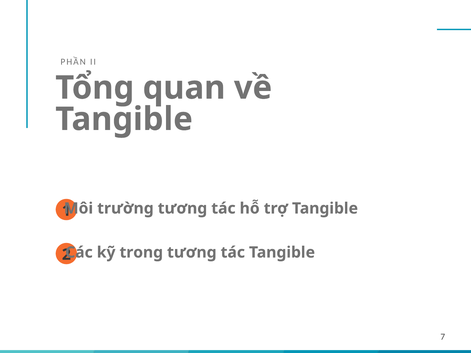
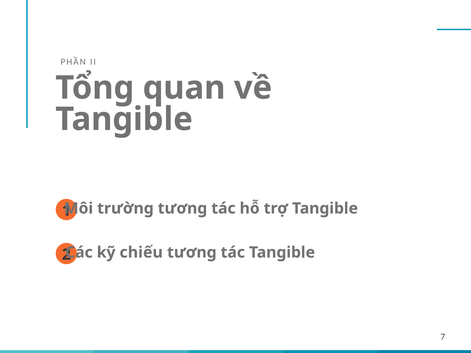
trong: trong -> chiếu
